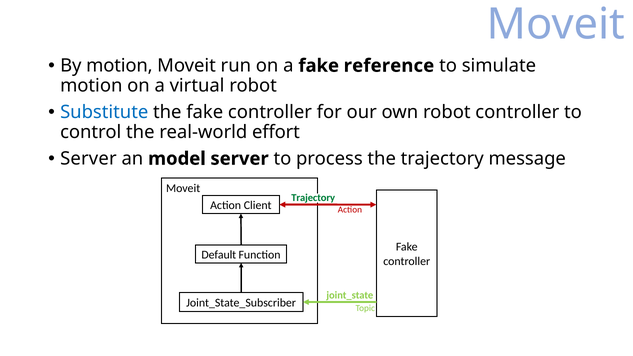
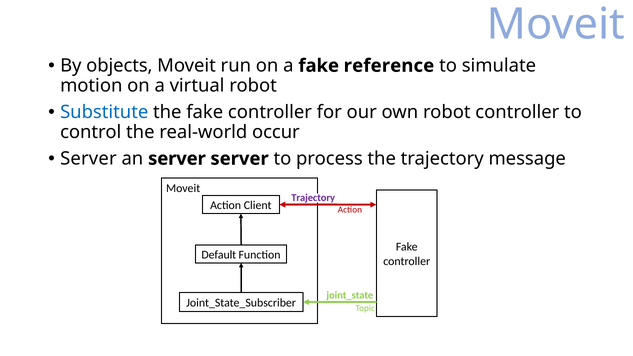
By motion: motion -> objects
effort: effort -> occur
an model: model -> server
Trajectory at (313, 198) colour: green -> purple
